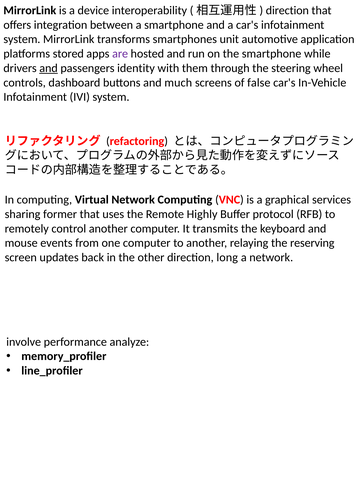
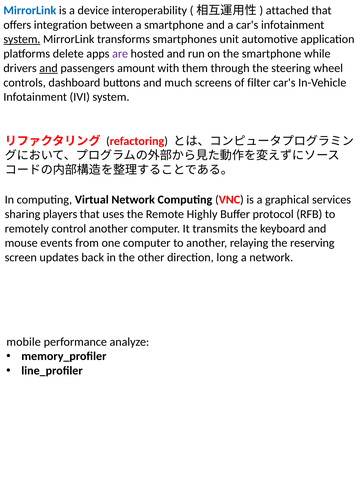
MirrorLink at (30, 10) colour: black -> blue
direction at (287, 10): direction -> attached
system at (22, 39) underline: none -> present
stored: stored -> delete
identity: identity -> amount
false: false -> filter
former: former -> players
involve: involve -> mobile
